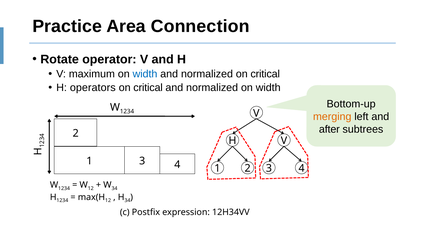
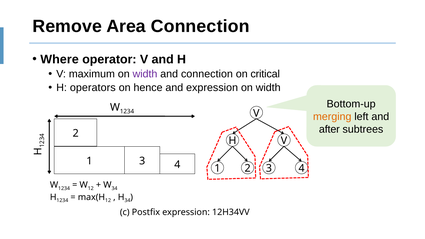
Practice: Practice -> Remove
Rotate: Rotate -> Where
width at (145, 74) colour: blue -> purple
normalized at (207, 74): normalized -> connection
critical at (148, 88): critical -> hence
normalized at (212, 88): normalized -> expression
